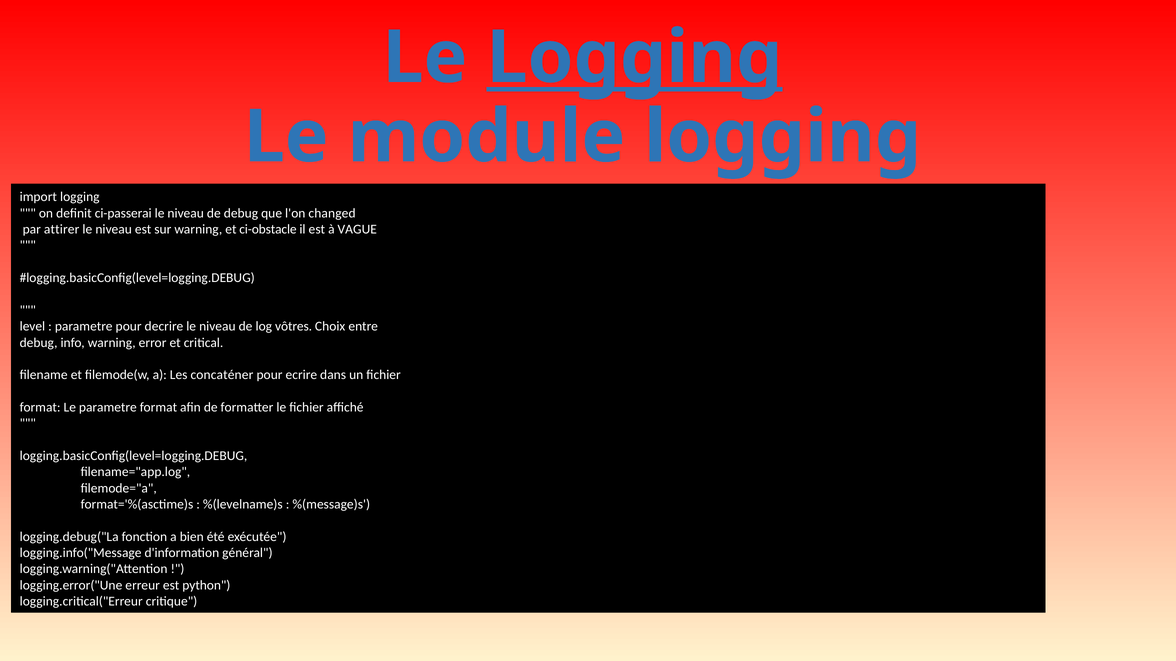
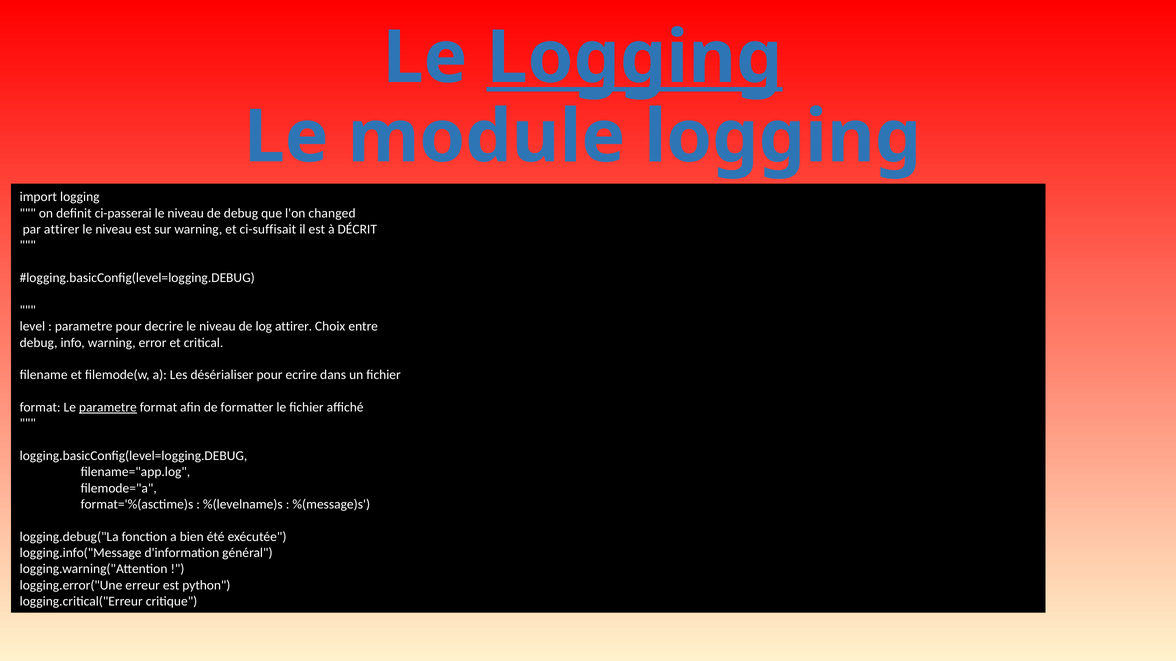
ci-obstacle: ci-obstacle -> ci-suffisait
VAGUE: VAGUE -> DÉCRIT
log vôtres: vôtres -> attirer
concaténer: concaténer -> désérialiser
parametre at (108, 408) underline: none -> present
